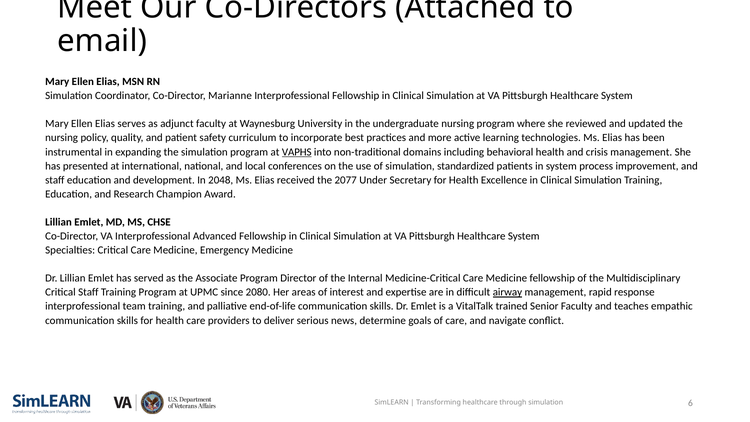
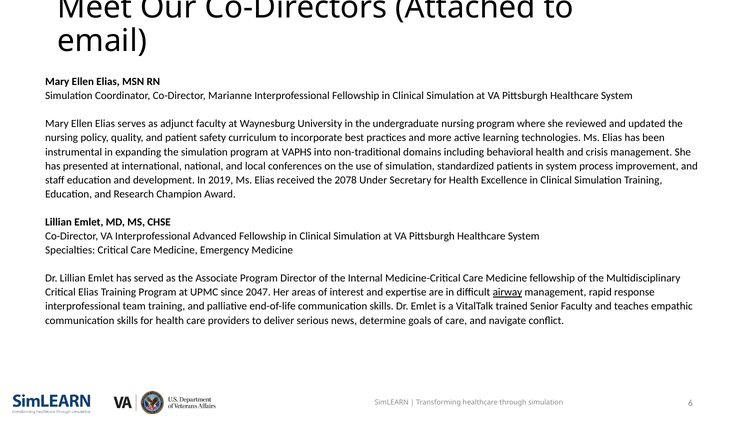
VAPHS underline: present -> none
2048: 2048 -> 2019
2077: 2077 -> 2078
Critical Staff: Staff -> Elias
2080: 2080 -> 2047
